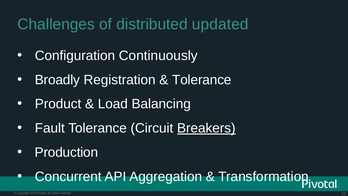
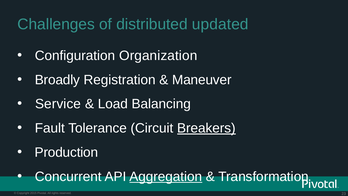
Continuously: Continuously -> Organization
Tolerance at (202, 80): Tolerance -> Maneuver
Product: Product -> Service
Aggregation underline: none -> present
